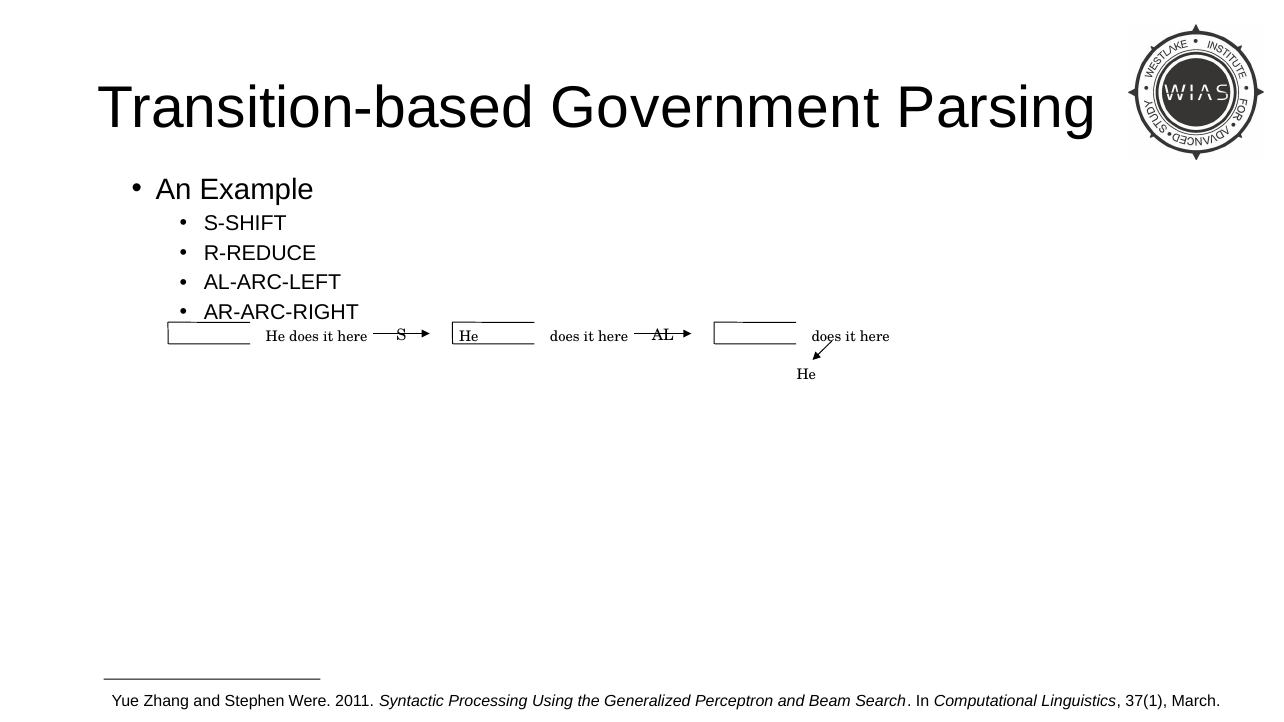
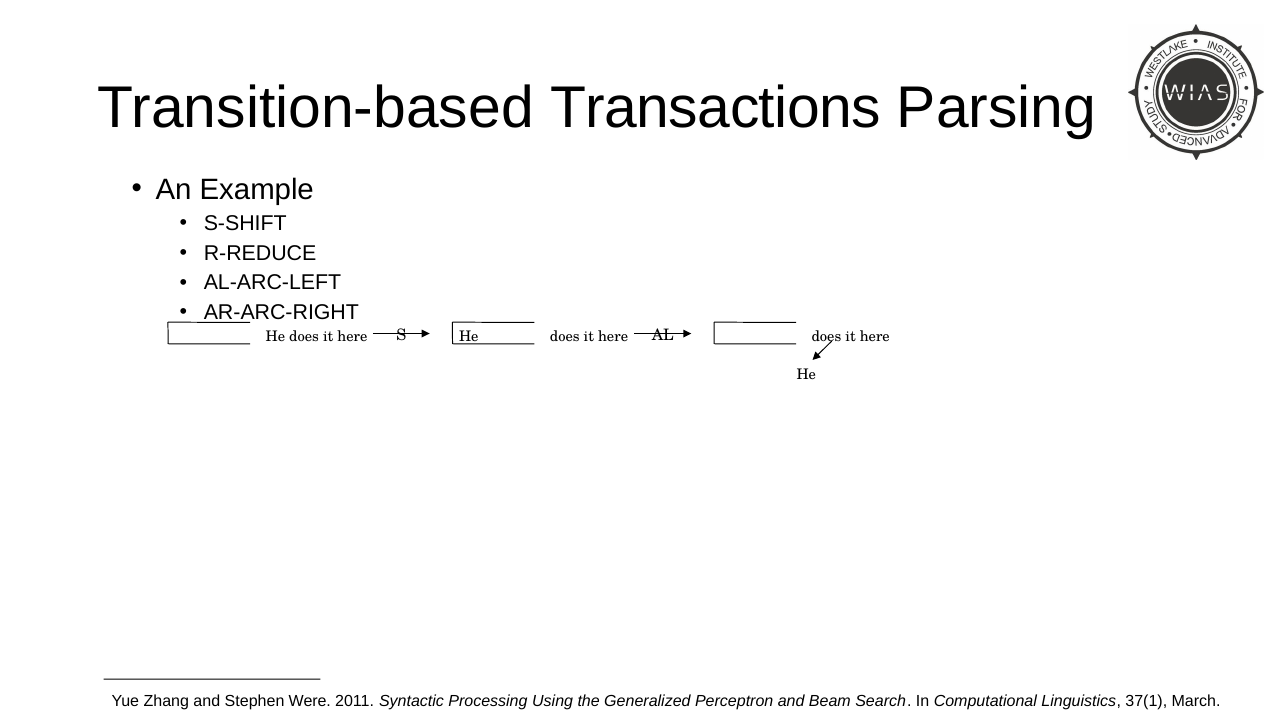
Government: Government -> Transactions
